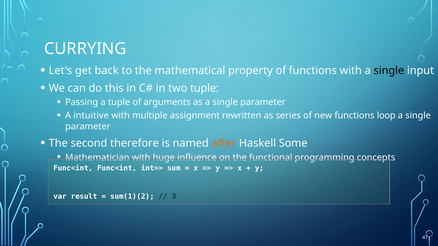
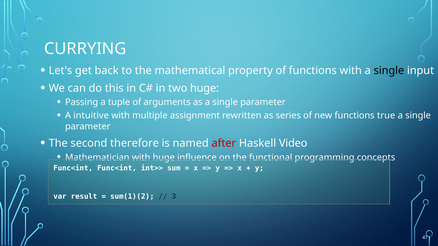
two tuple: tuple -> huge
loop: loop -> true
after colour: orange -> red
Some: Some -> Video
